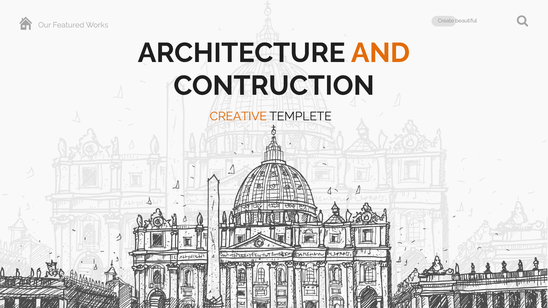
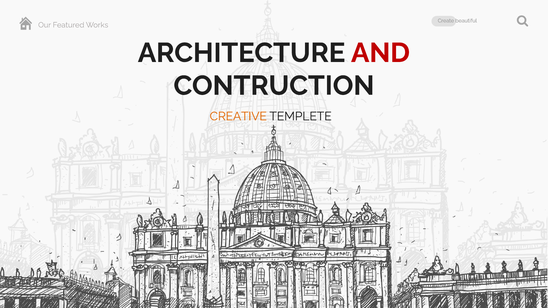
AND colour: orange -> red
